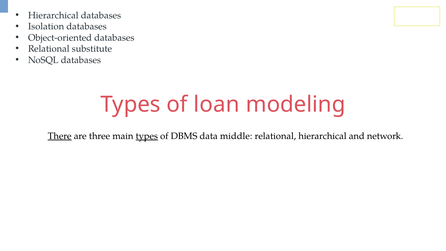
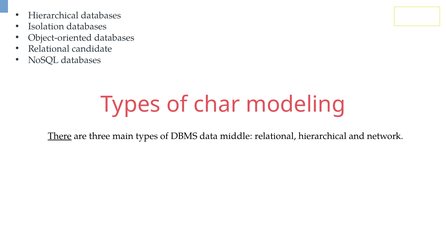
substitute: substitute -> candidate
loan: loan -> char
types at (147, 136) underline: present -> none
